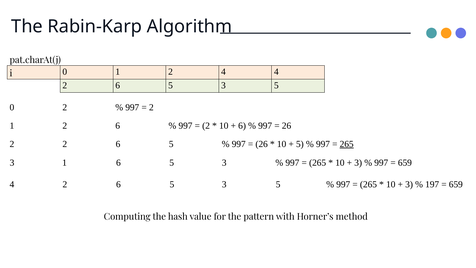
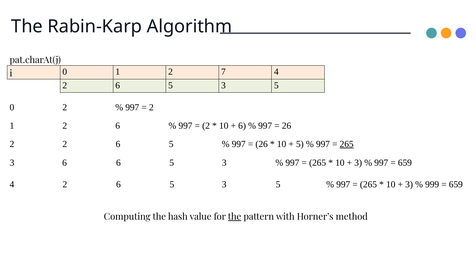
2 4: 4 -> 7
3 1: 1 -> 6
197: 197 -> 999
the at (235, 216) underline: none -> present
